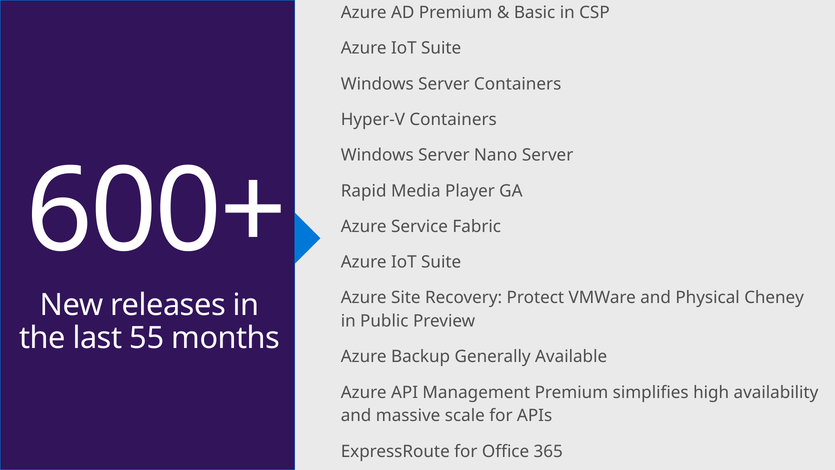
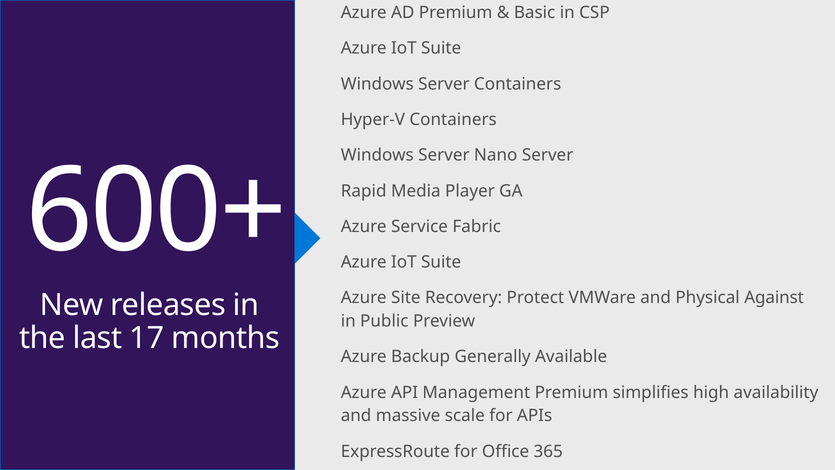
Cheney: Cheney -> Against
55: 55 -> 17
